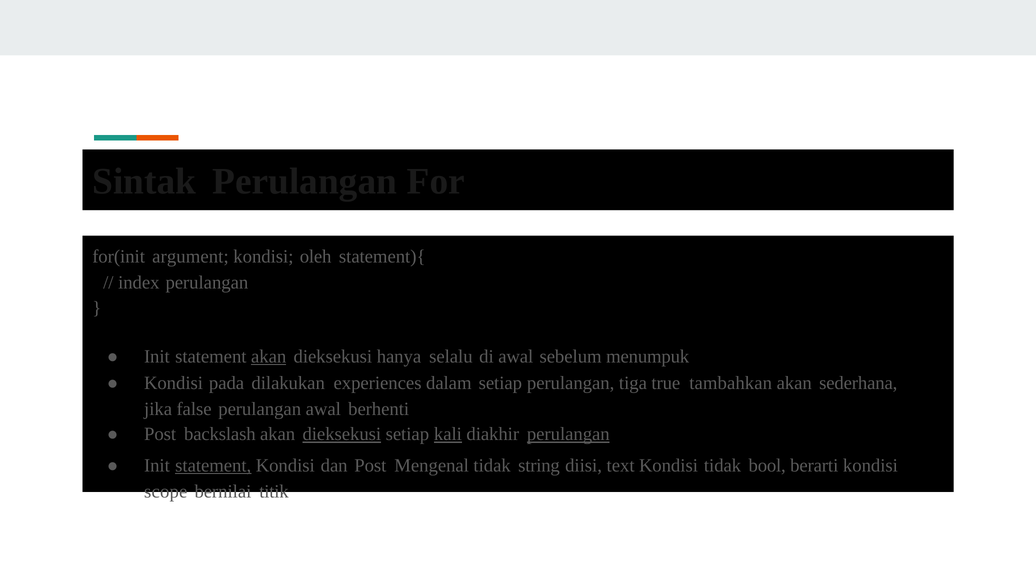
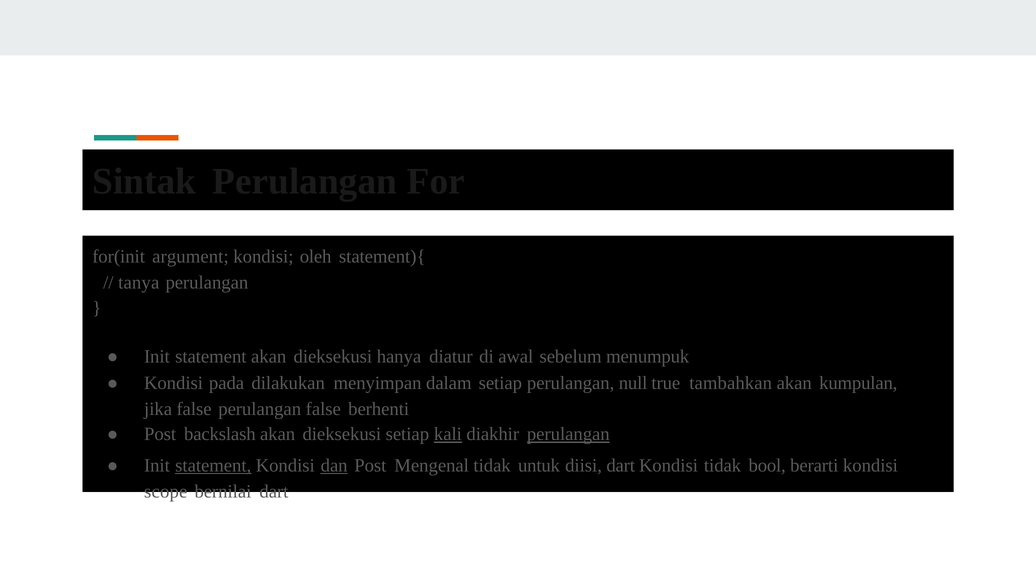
index: index -> tanya
akan at (269, 356) underline: present -> none
selalu: selalu -> diatur
experiences: experiences -> menyimpan
tiga: tiga -> null
sederhana: sederhana -> kumpulan
perulangan awal: awal -> false
dieksekusi at (342, 434) underline: present -> none
dan underline: none -> present
string: string -> untuk
diisi text: text -> dart
bernilai titik: titik -> dart
